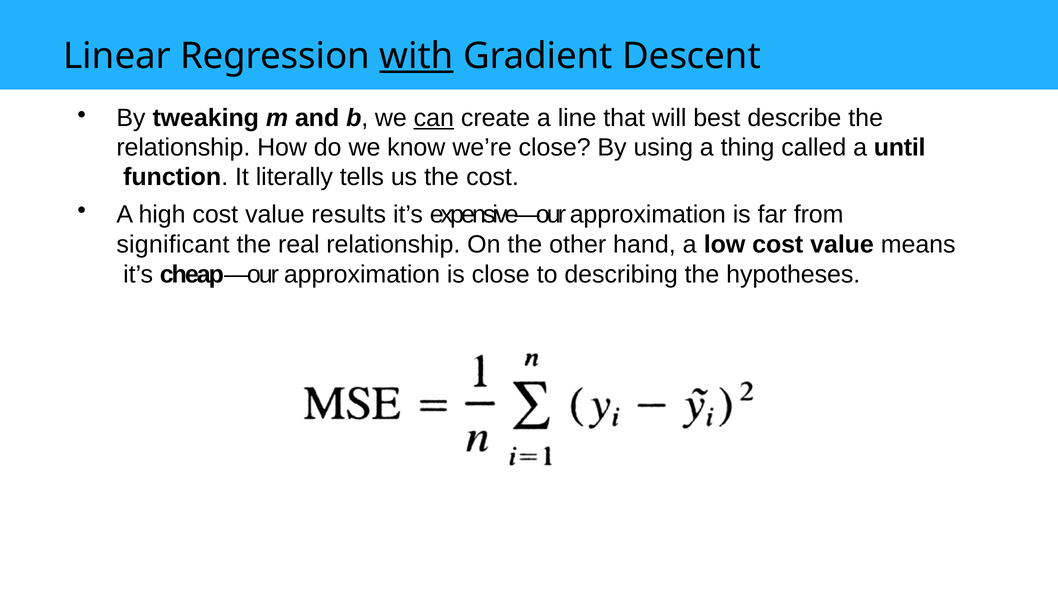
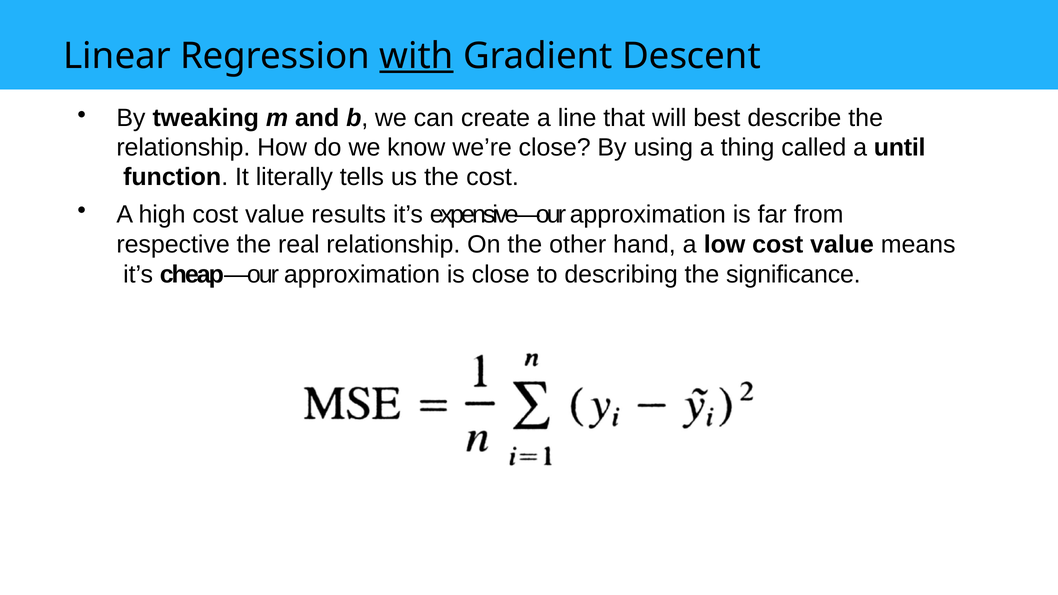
can underline: present -> none
significant: significant -> respective
hypotheses: hypotheses -> significance
